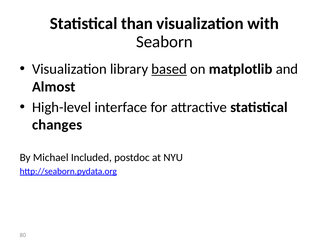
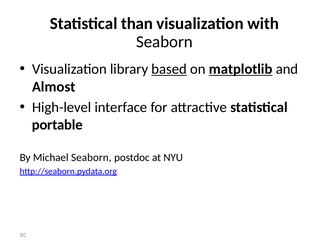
matplotlib underline: none -> present
changes: changes -> portable
Michael Included: Included -> Seaborn
